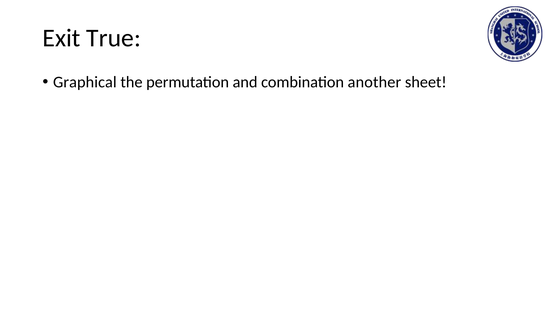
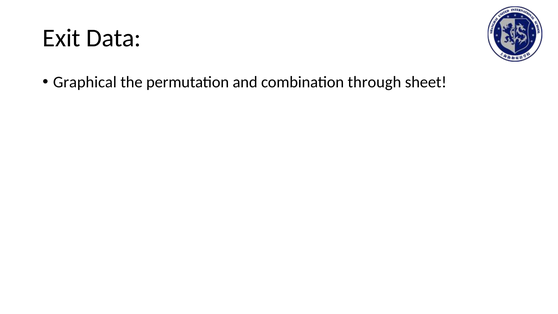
True: True -> Data
another: another -> through
